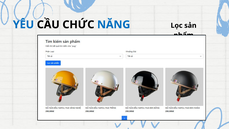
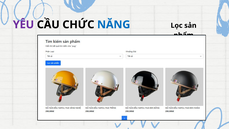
YÊU colour: blue -> purple
